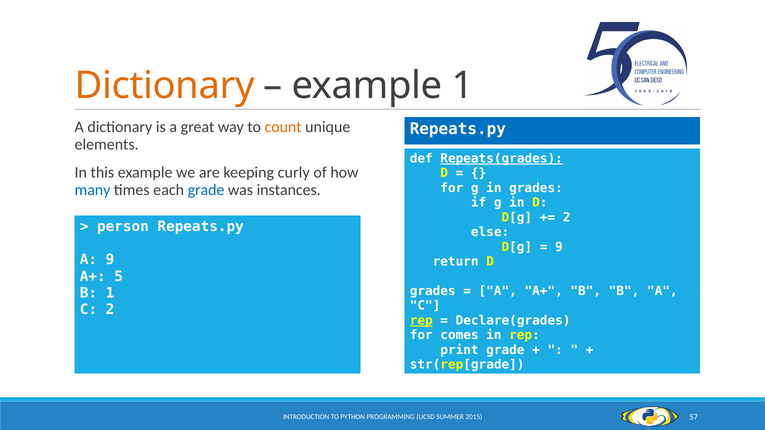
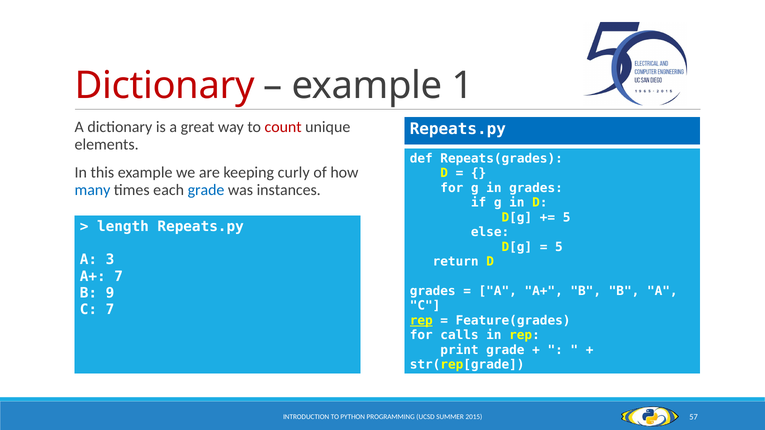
Dictionary at (165, 86) colour: orange -> red
count colour: orange -> red
Repeats(grades underline: present -> none
2 at (567, 218): 2 -> 5
person: person -> length
9 at (559, 247): 9 -> 5
A 9: 9 -> 3
A+ 5: 5 -> 7
B 1: 1 -> 9
C 2: 2 -> 7
Declare(grades: Declare(grades -> Feature(grades
comes: comes -> calls
